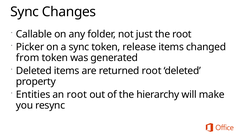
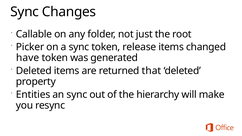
from: from -> have
returned root: root -> that
an root: root -> sync
